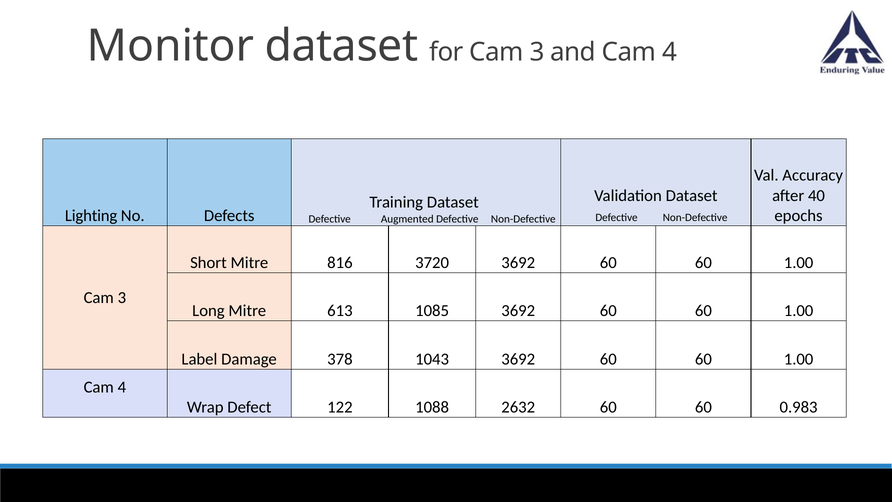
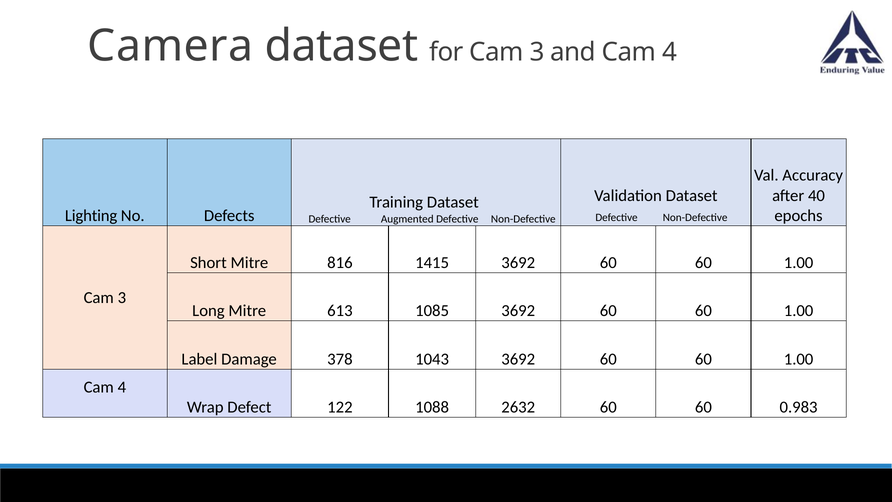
Monitor: Monitor -> Camera
3720: 3720 -> 1415
